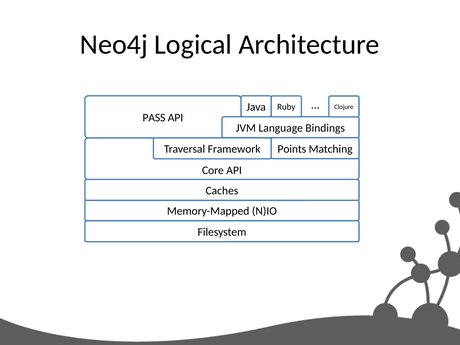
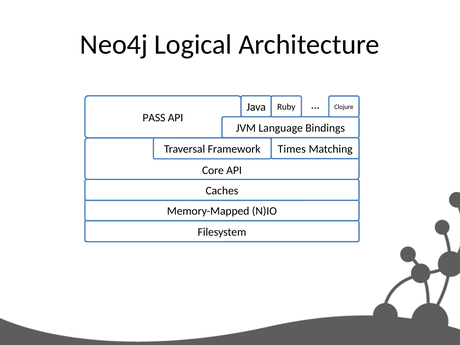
Points: Points -> Times
